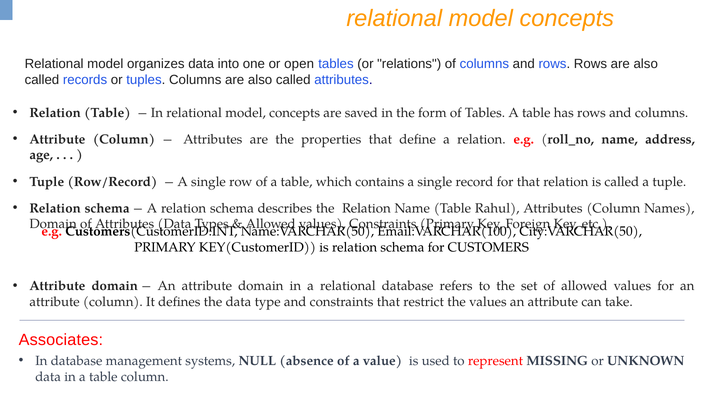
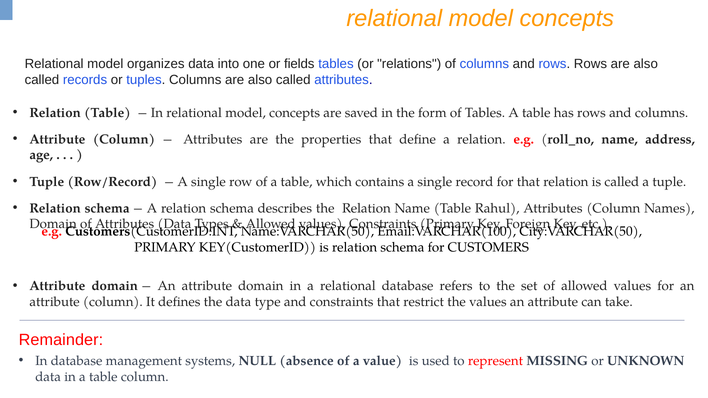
open: open -> fields
Associates: Associates -> Remainder
